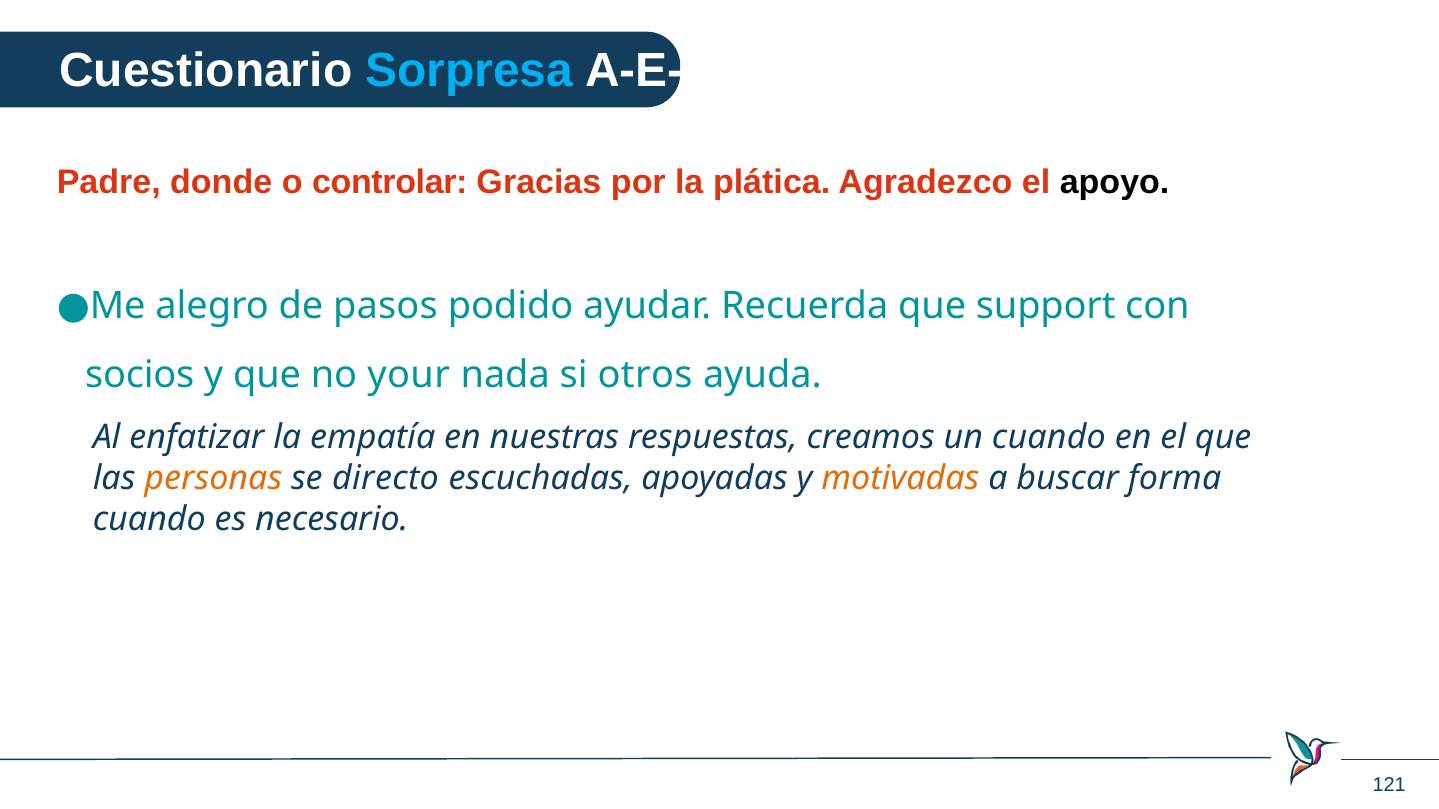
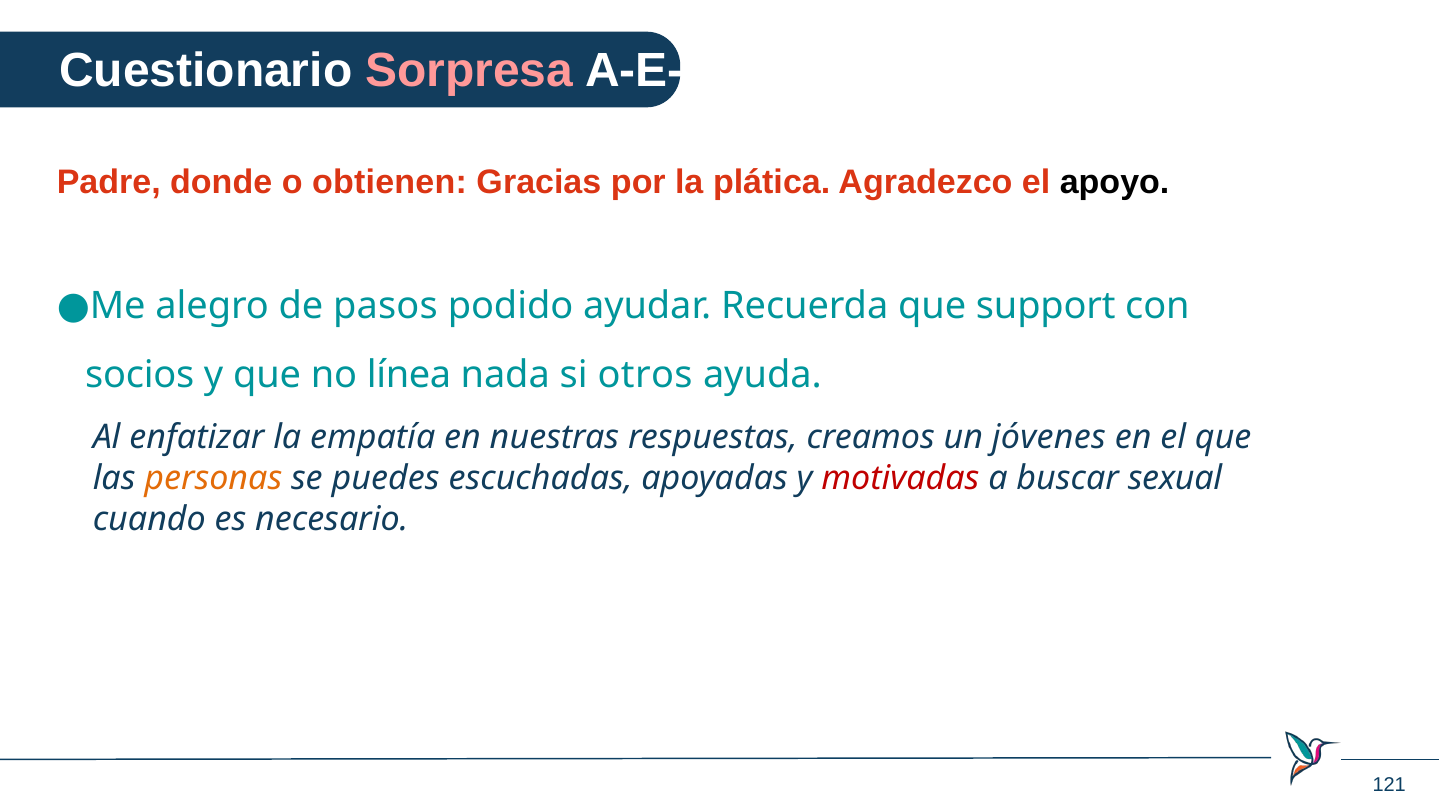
Sorpresa colour: light blue -> pink
controlar: controlar -> obtienen
your: your -> línea
un cuando: cuando -> jóvenes
directo: directo -> puedes
motivadas colour: orange -> red
forma: forma -> sexual
